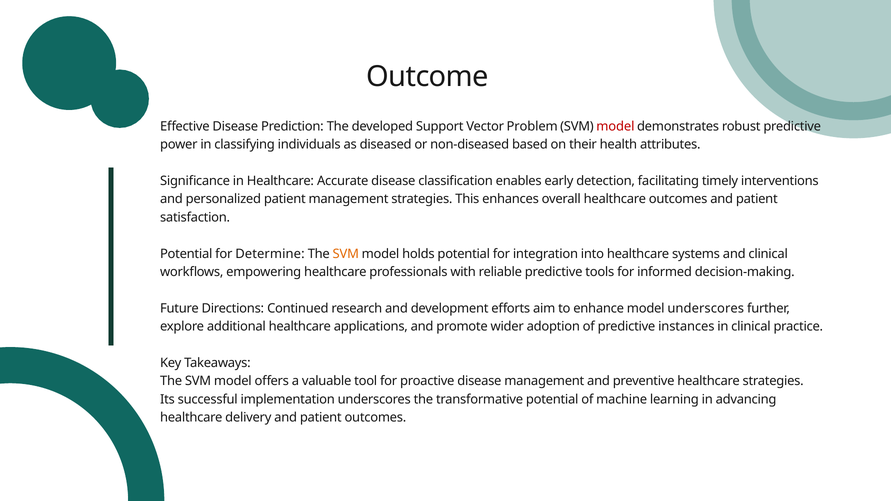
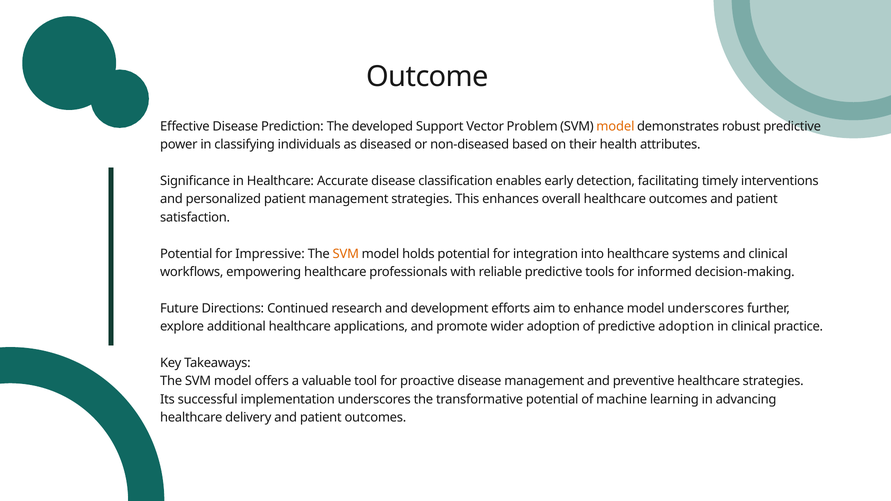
model at (615, 126) colour: red -> orange
Determine: Determine -> Impressive
predictive instances: instances -> adoption
